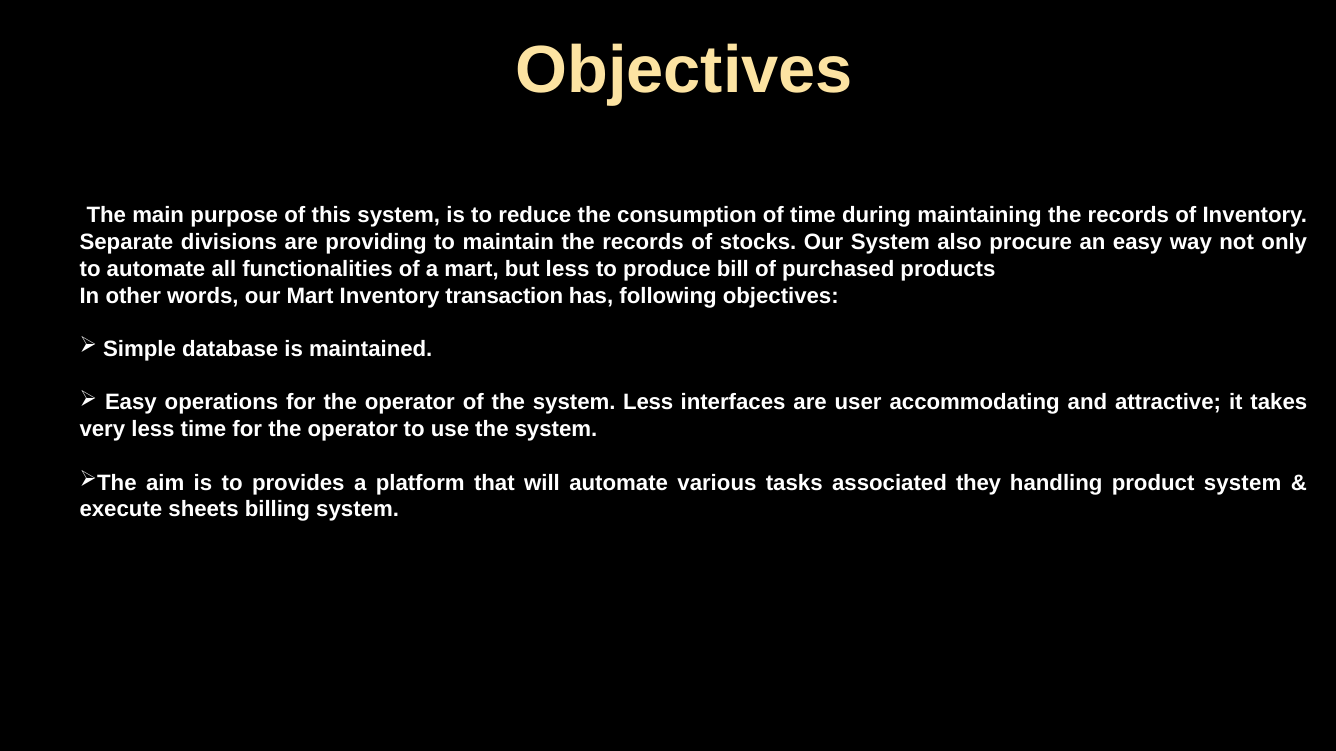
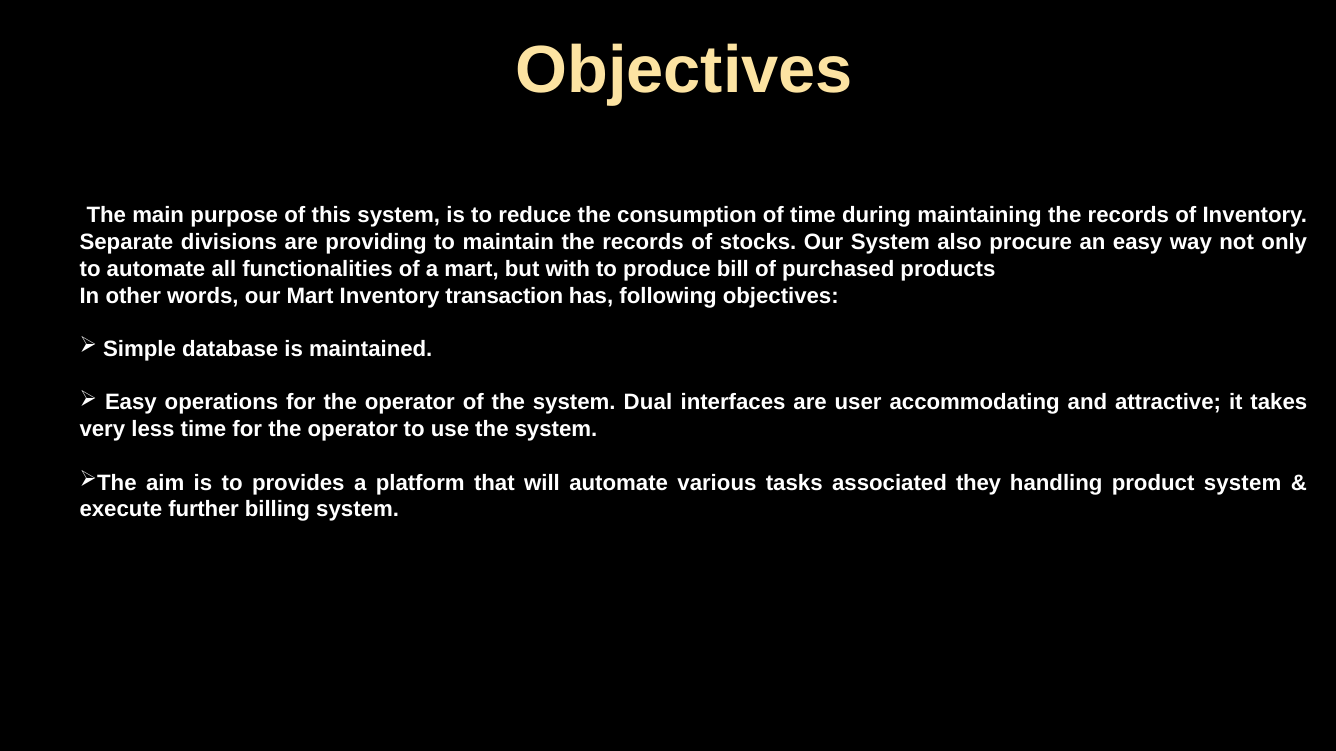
but less: less -> with
system Less: Less -> Dual
sheets: sheets -> further
